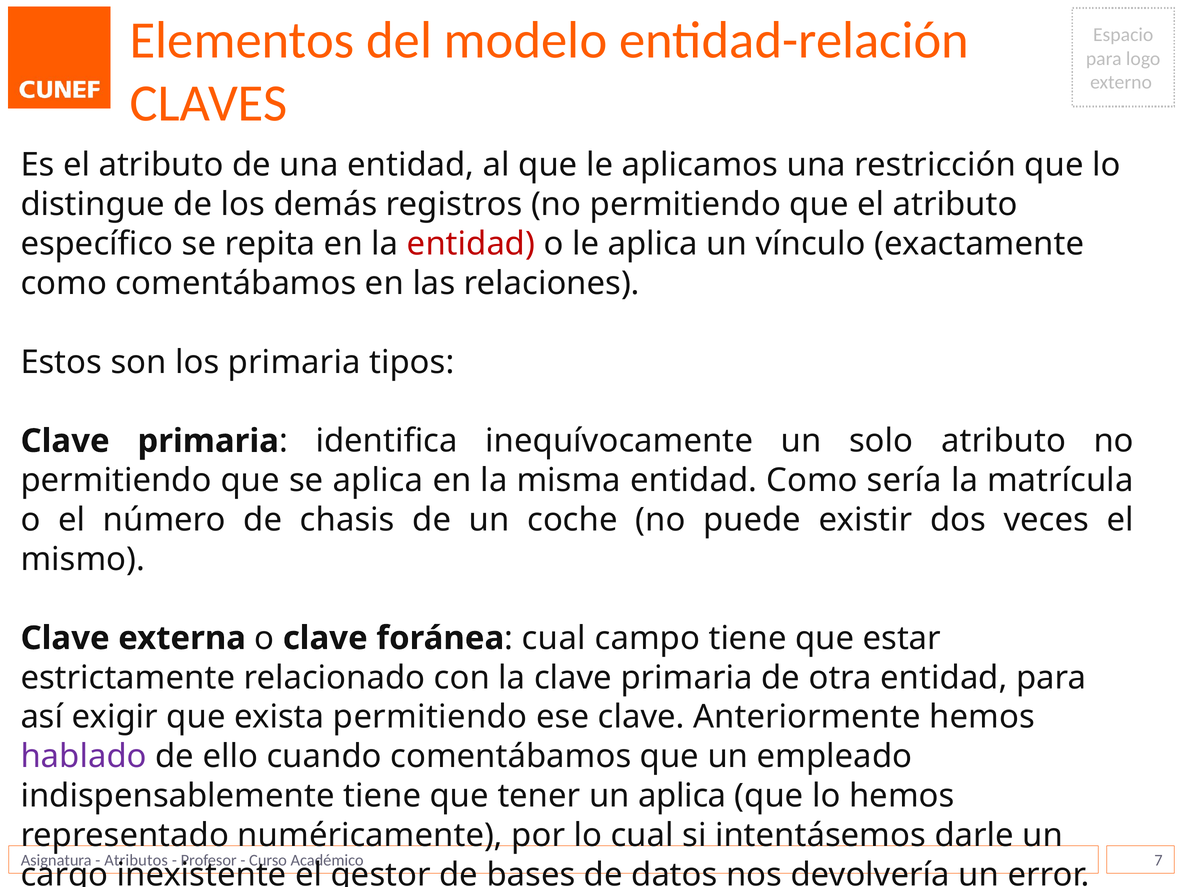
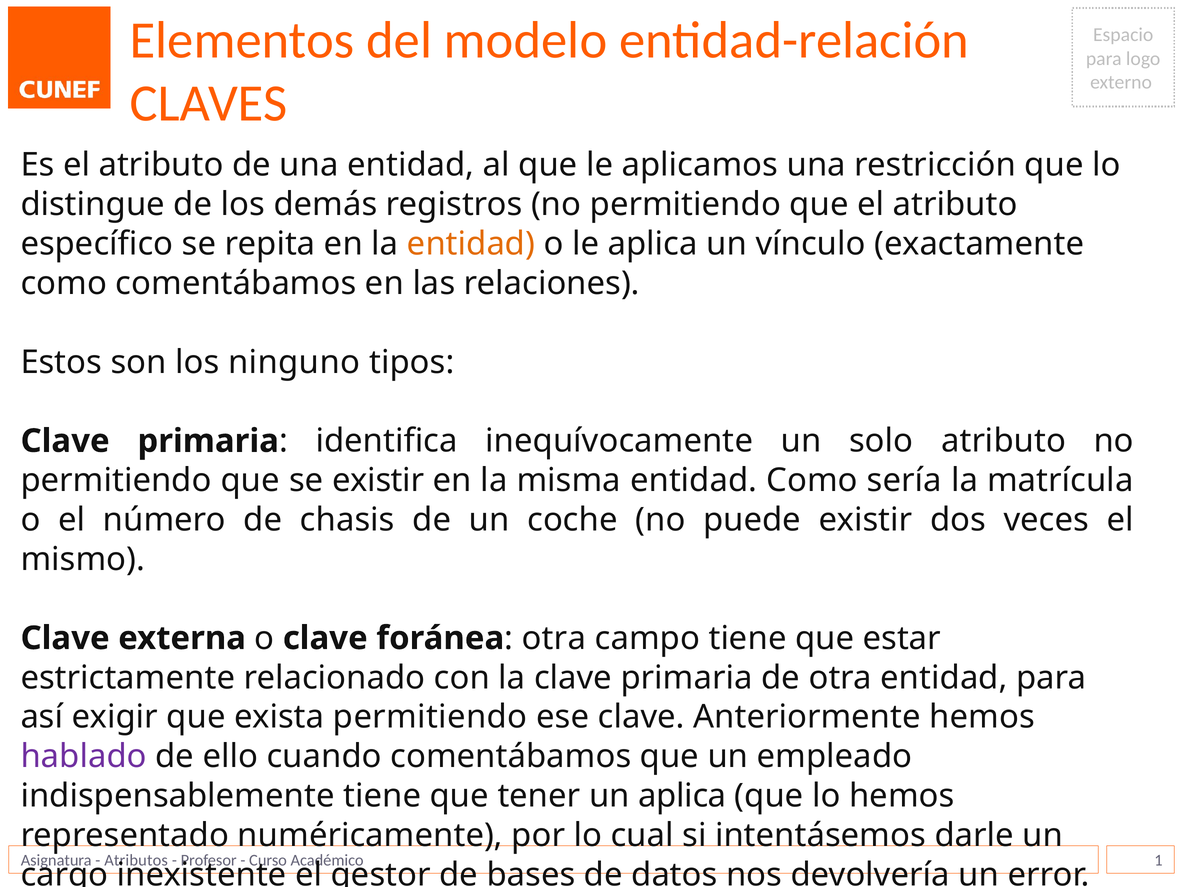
entidad at (471, 244) colour: red -> orange
los primaria: primaria -> ninguno
se aplica: aplica -> existir
cual at (554, 638): cual -> otra
7: 7 -> 1
